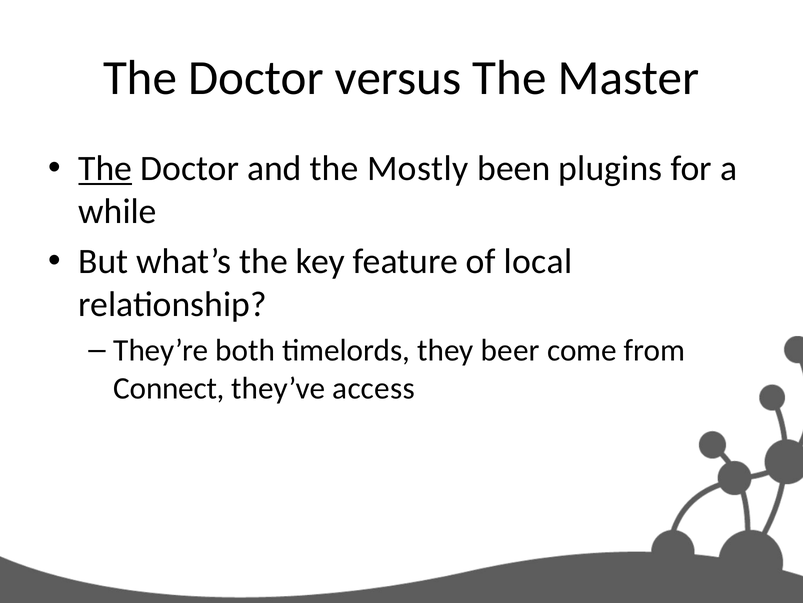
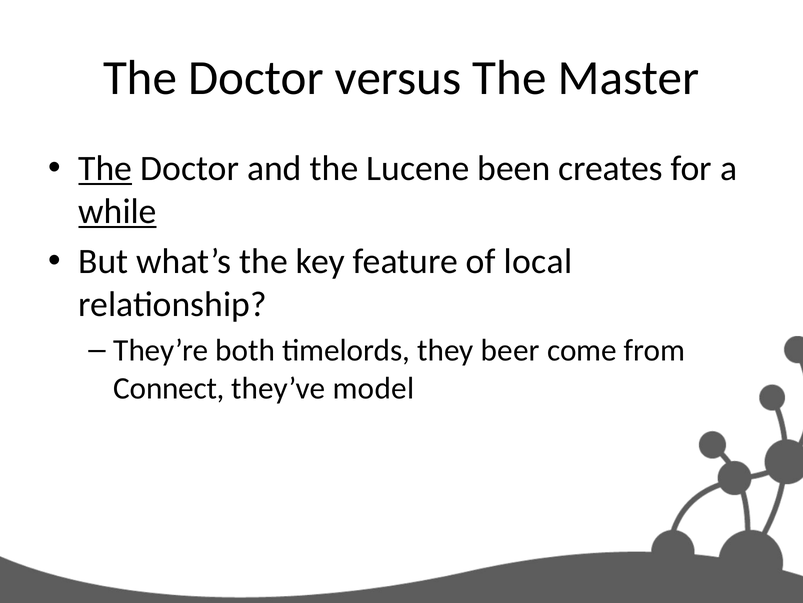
Mostly: Mostly -> Lucene
plugins: plugins -> creates
while underline: none -> present
access: access -> model
